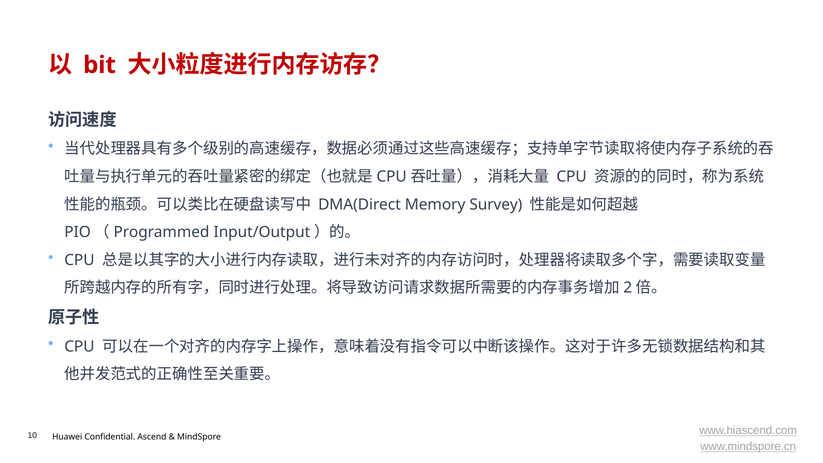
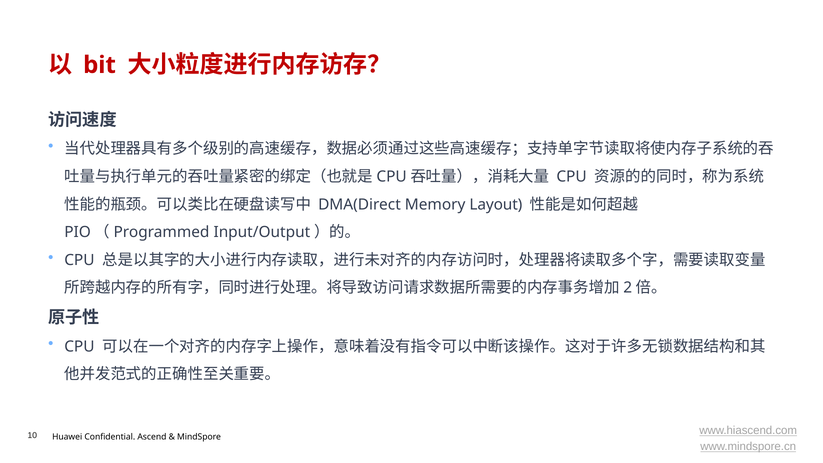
Survey: Survey -> Layout
